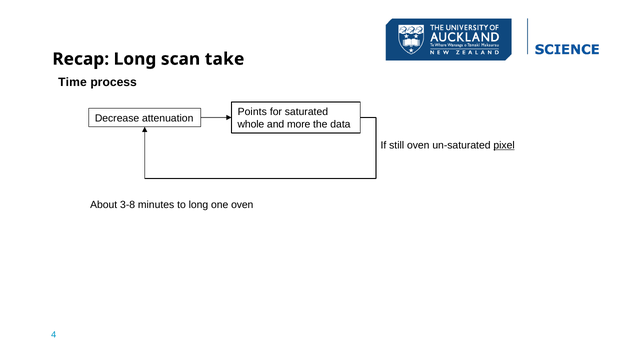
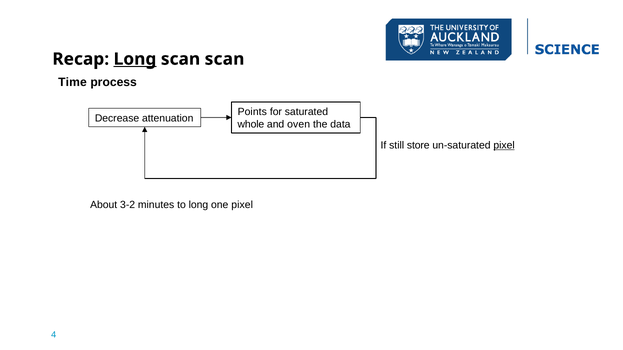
Long at (135, 59) underline: none -> present
scan take: take -> scan
more: more -> oven
still oven: oven -> store
3-8: 3-8 -> 3-2
one oven: oven -> pixel
